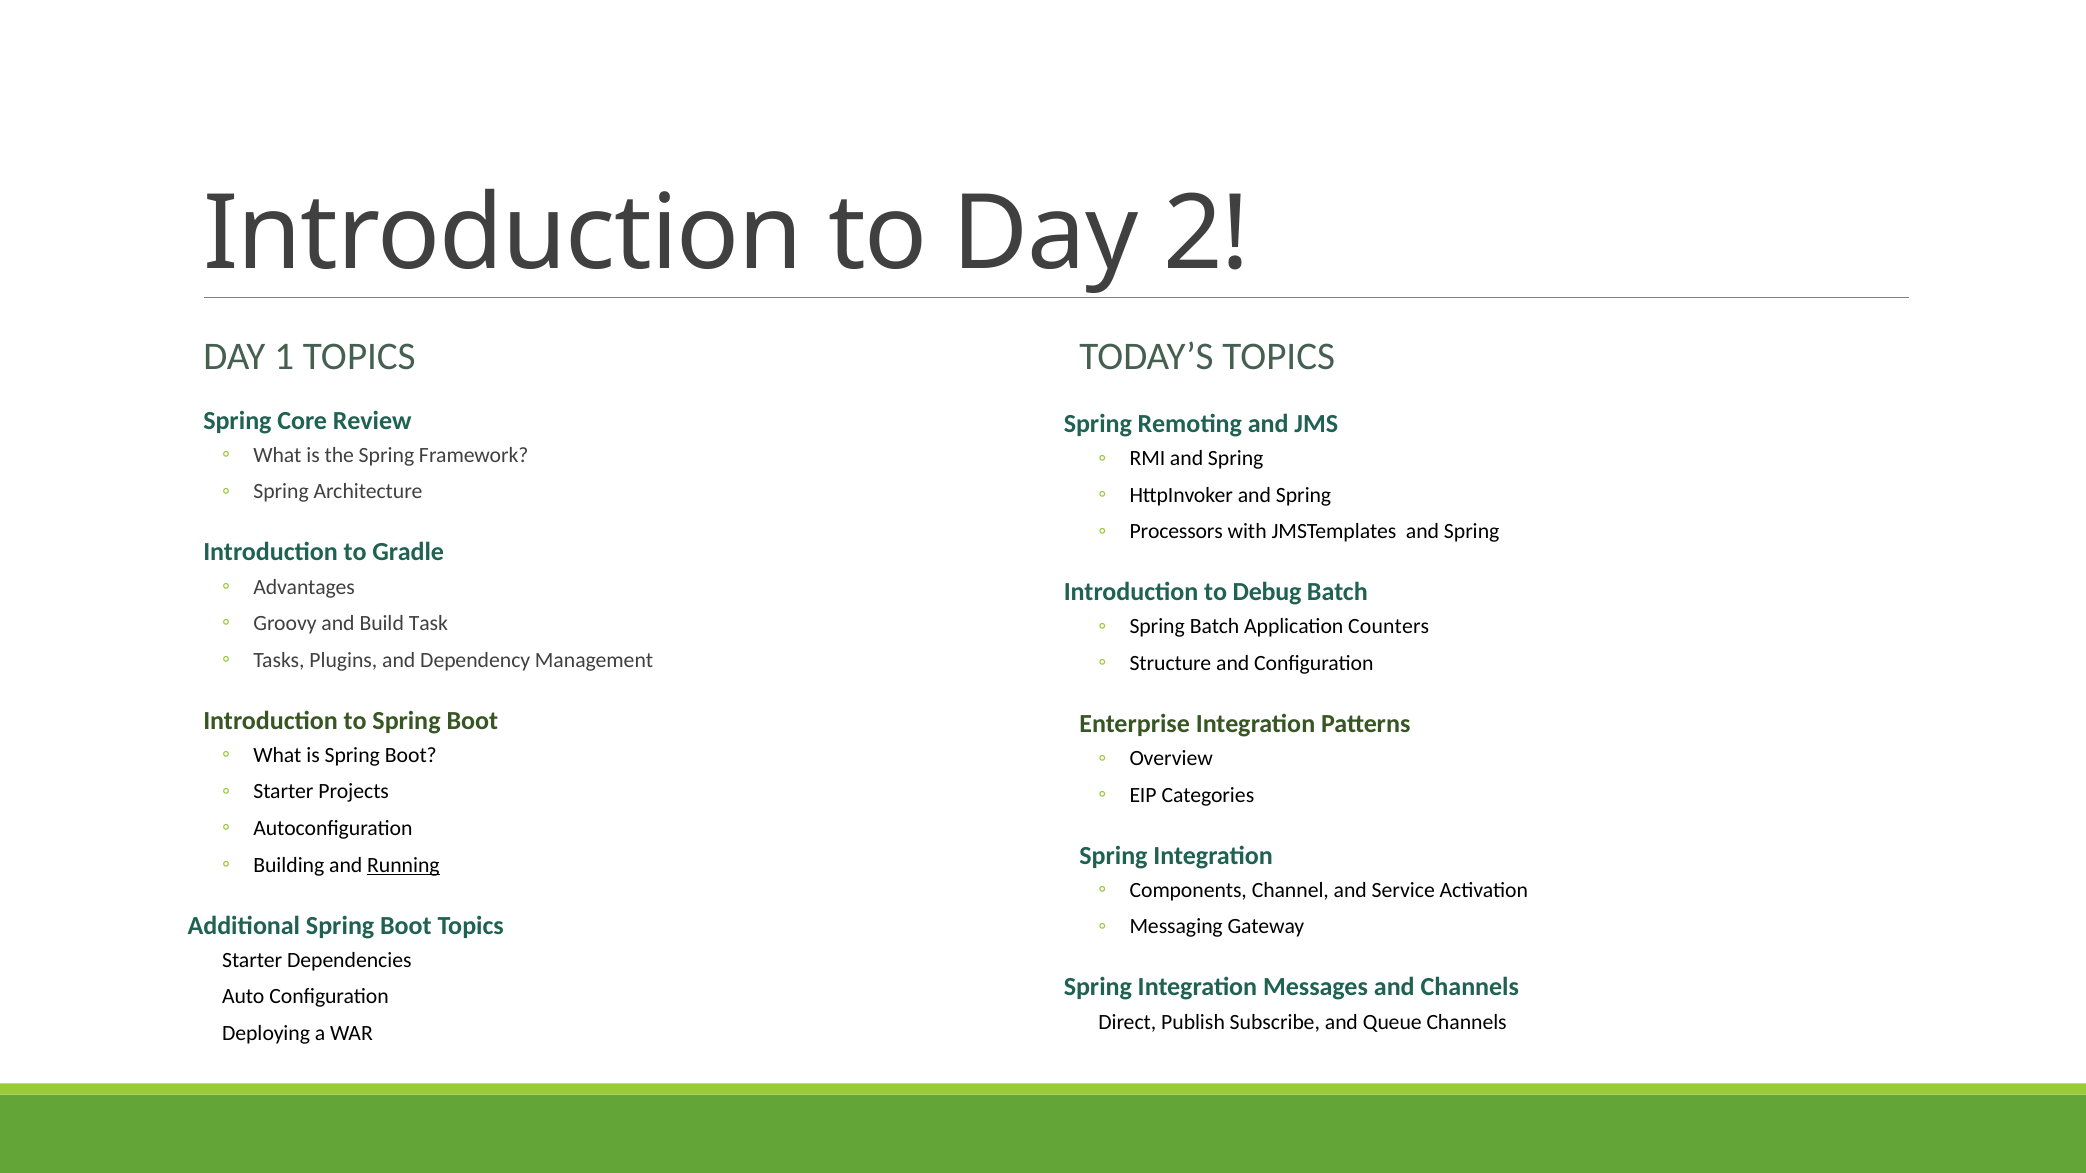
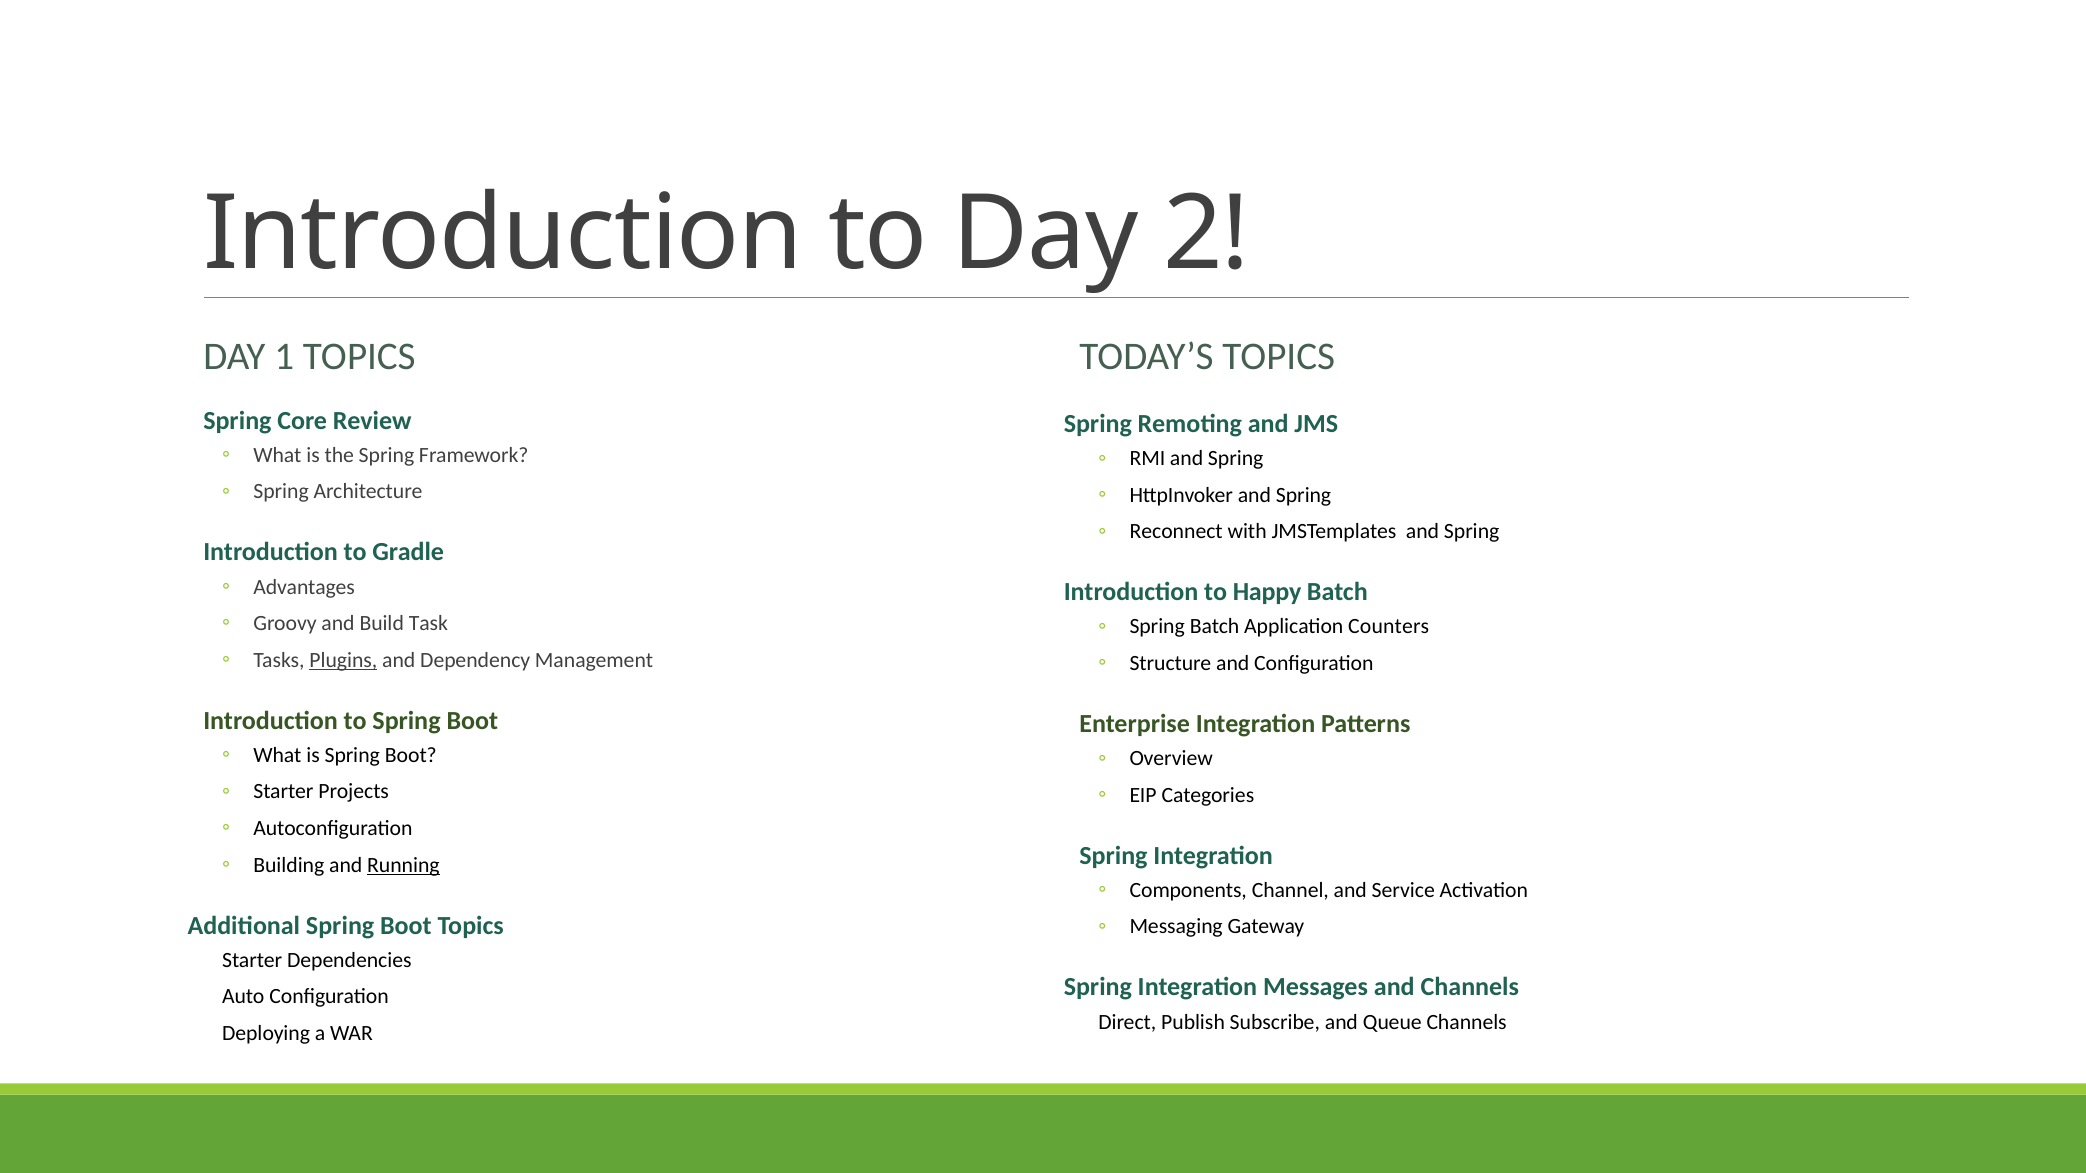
Processors: Processors -> Reconnect
Debug: Debug -> Happy
Plugins underline: none -> present
